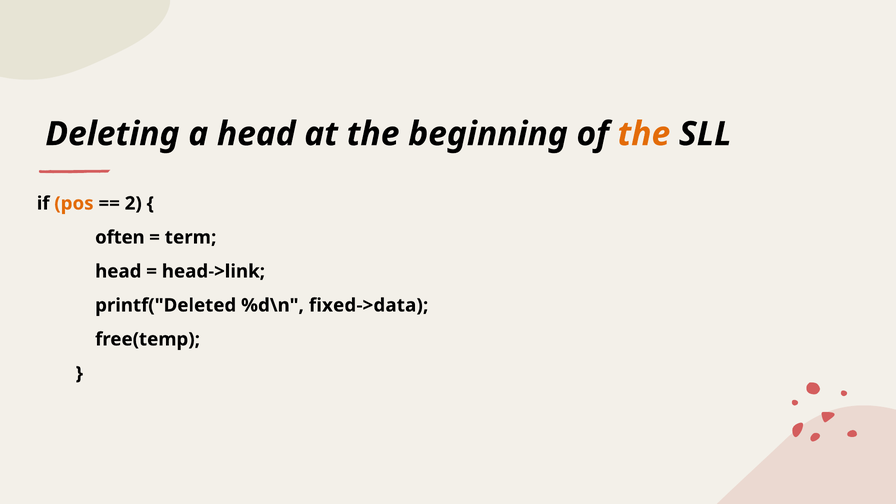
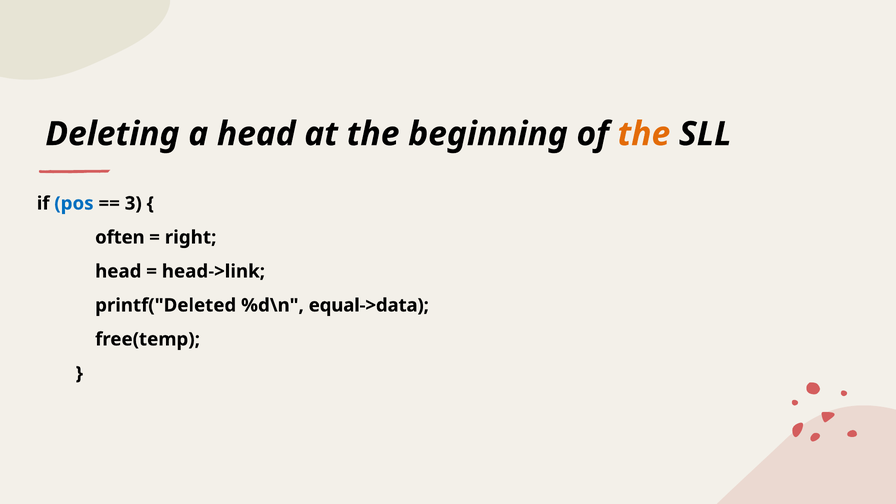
pos colour: orange -> blue
2: 2 -> 3
term: term -> right
fixed->data: fixed->data -> equal->data
